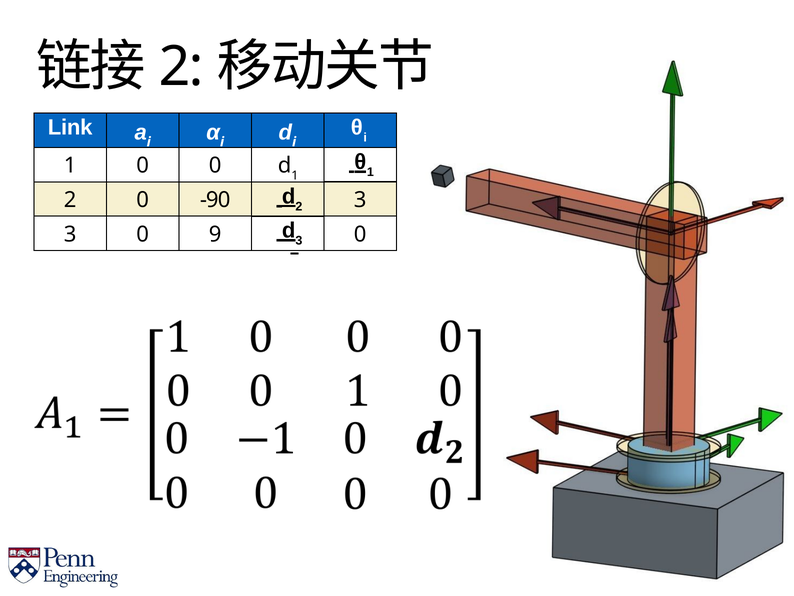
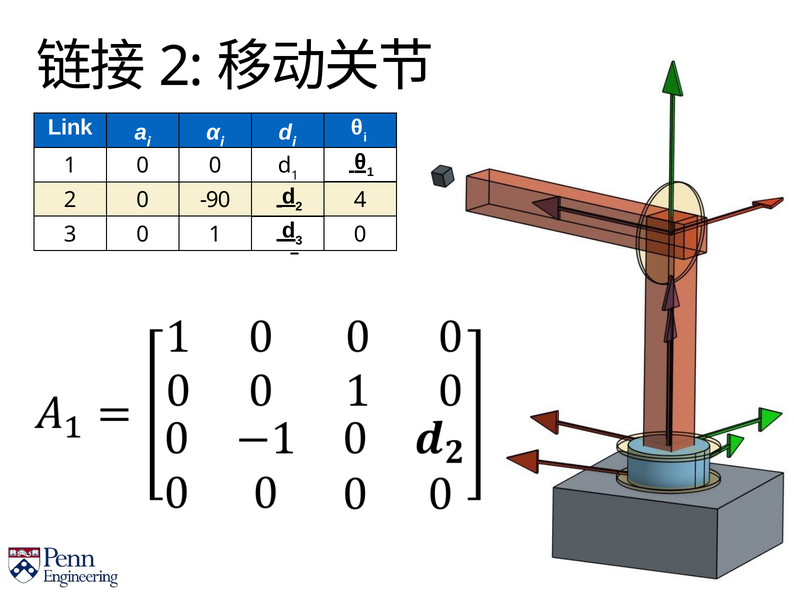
2 3: 3 -> 4
0 9: 9 -> 1
